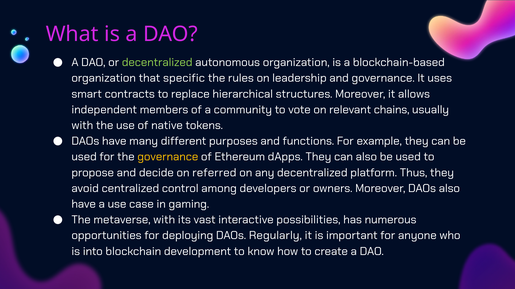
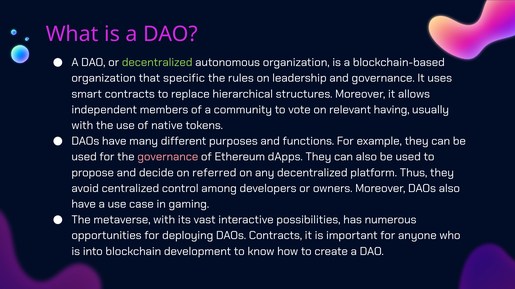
chains: chains -> having
governance at (168, 157) colour: yellow -> pink
DAOs Regularly: Regularly -> Contracts
